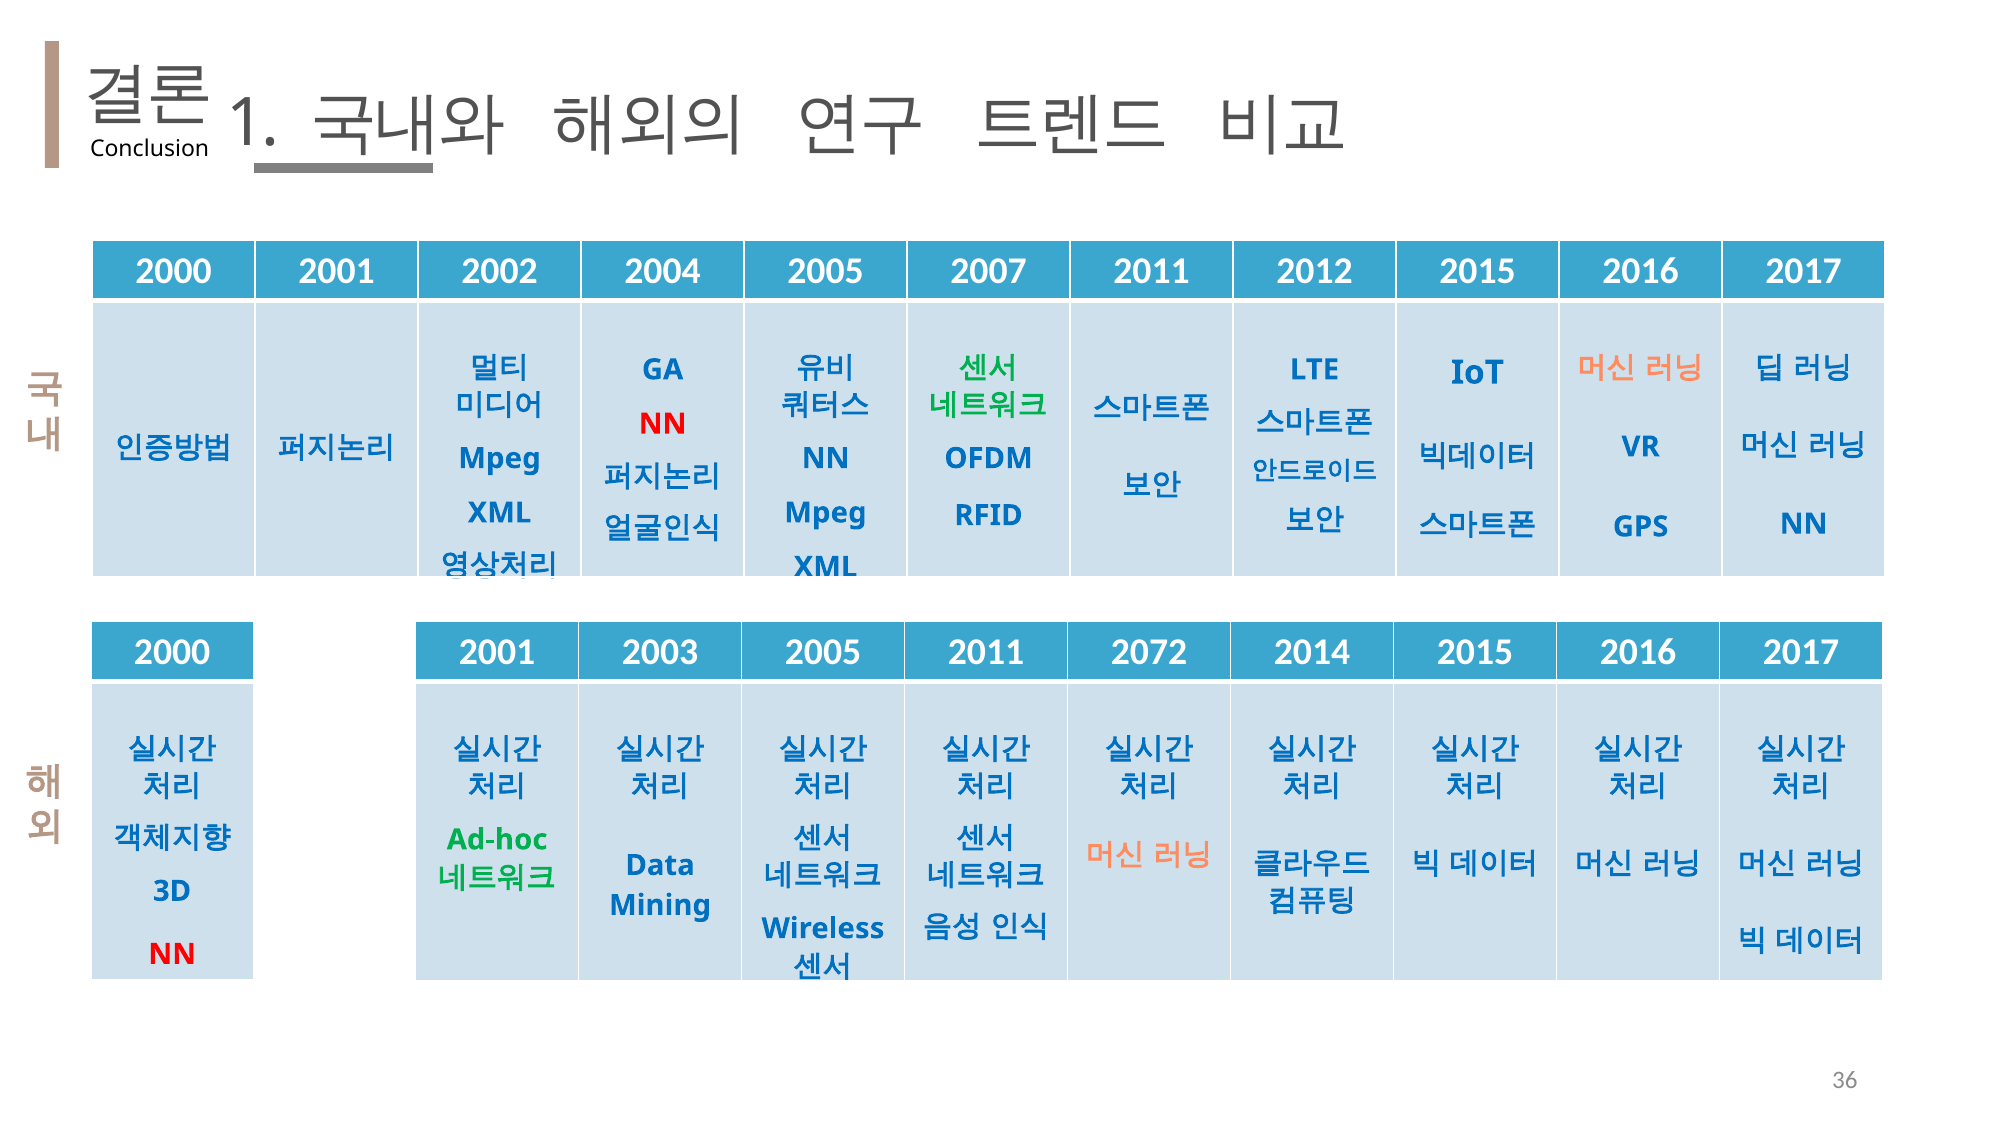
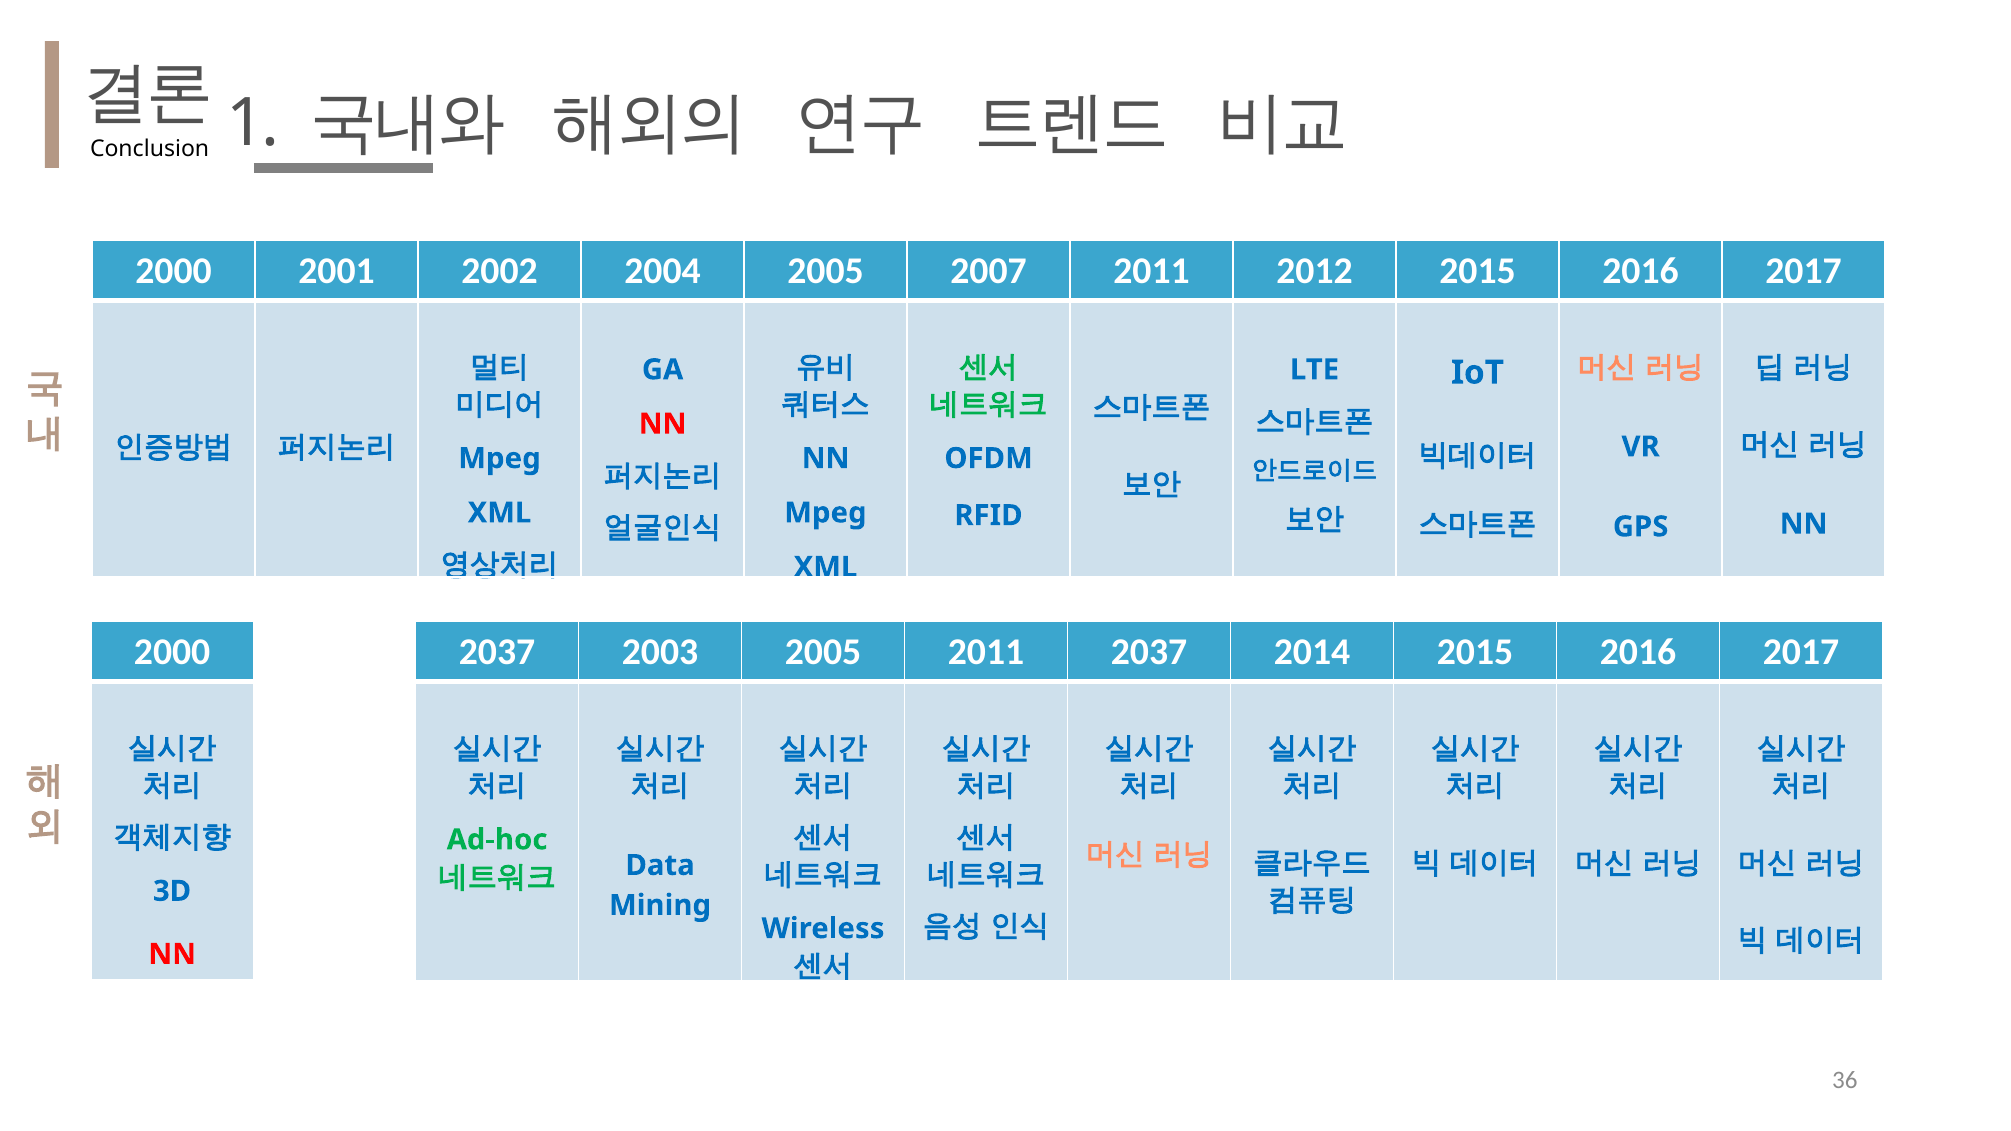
2001 at (497, 652): 2001 -> 2037
2011 2072: 2072 -> 2037
